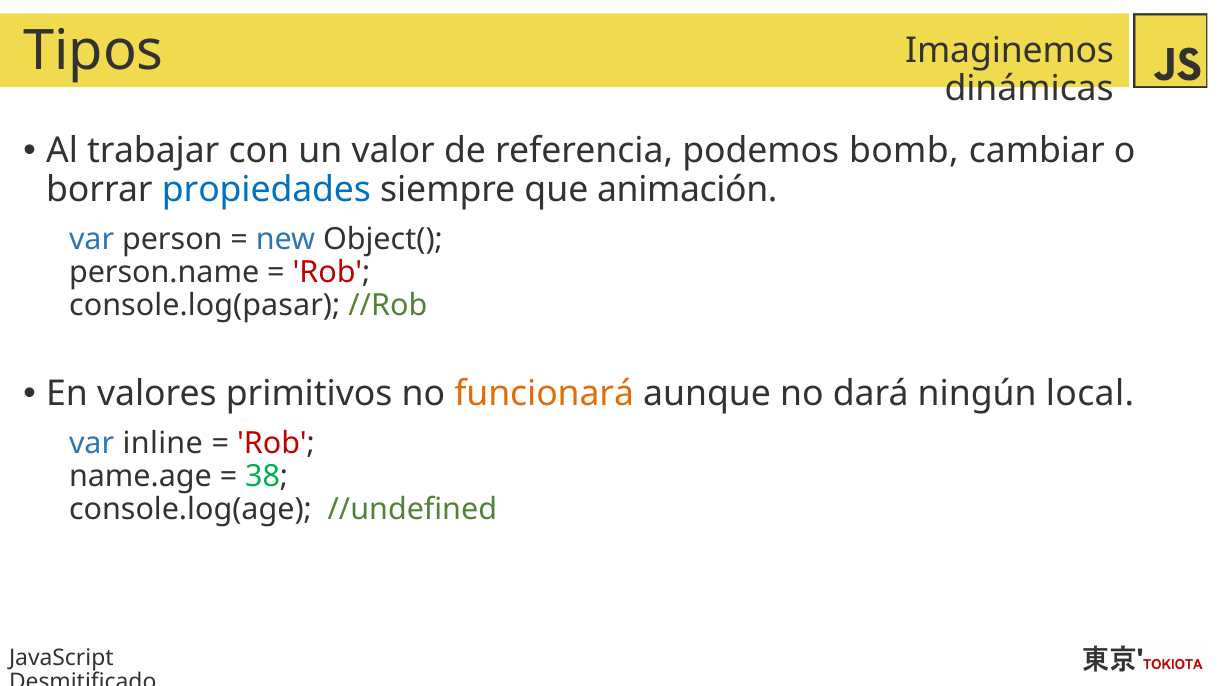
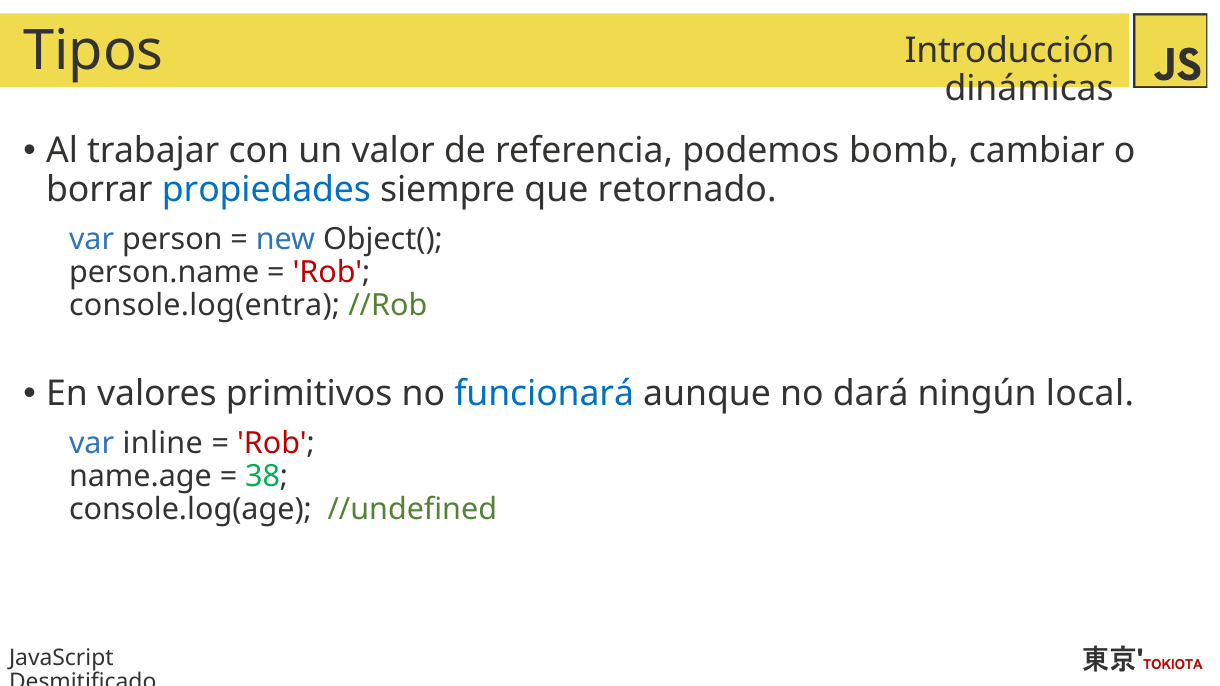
Imaginemos: Imaginemos -> Introducción
animación: animación -> retornado
console.log(pasar: console.log(pasar -> console.log(entra
funcionará colour: orange -> blue
